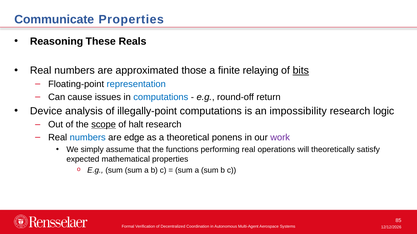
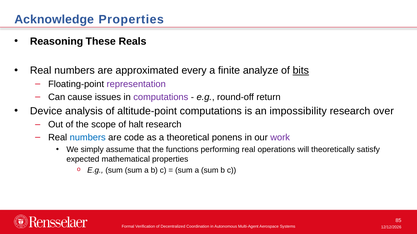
Communicate: Communicate -> Acknowledge
those: those -> every
relaying: relaying -> analyze
representation colour: blue -> purple
computations at (161, 97) colour: blue -> purple
illegally-point: illegally-point -> altitude-point
logic: logic -> over
scope underline: present -> none
edge: edge -> code
